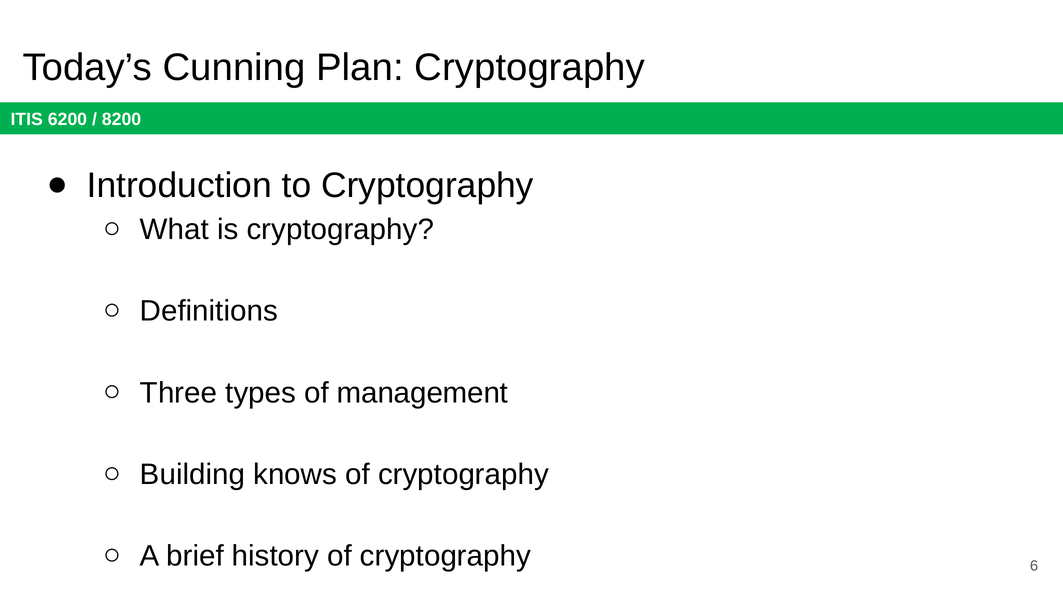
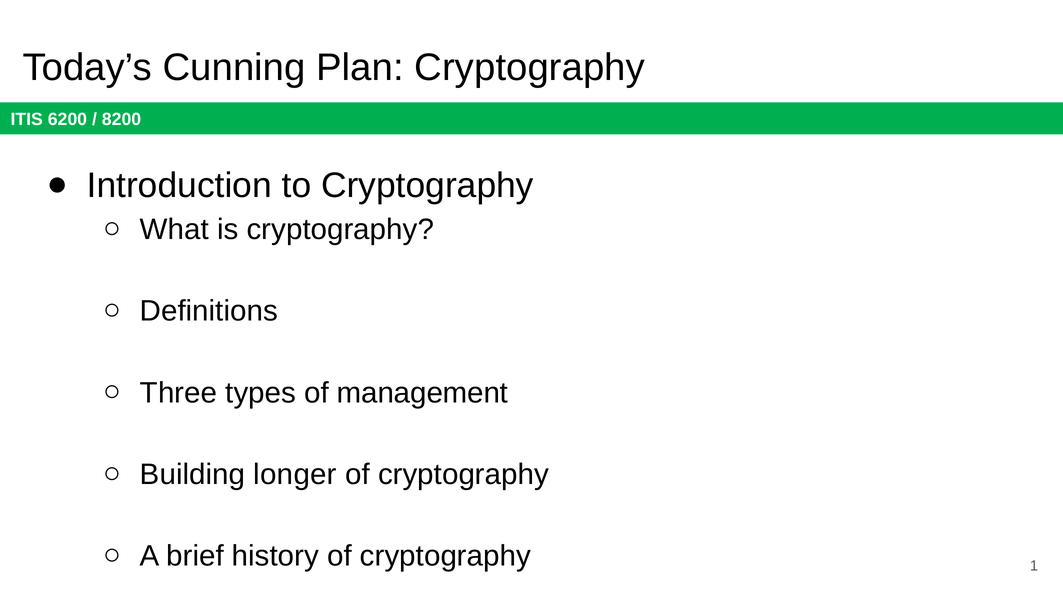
knows: knows -> longer
6: 6 -> 1
